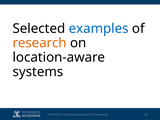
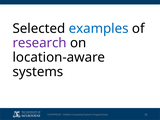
research colour: orange -> purple
